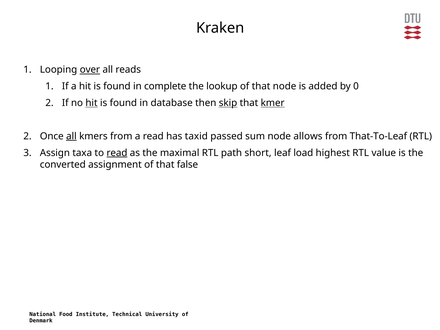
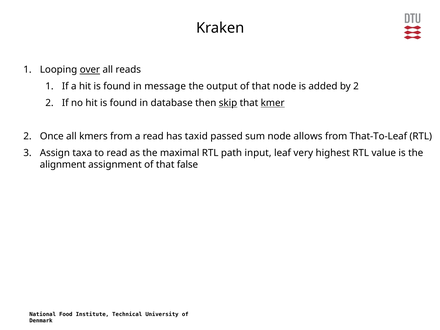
complete: complete -> message
lookup: lookup -> output
by 0: 0 -> 2
hit at (91, 103) underline: present -> none
all at (71, 136) underline: present -> none
read at (117, 153) underline: present -> none
short: short -> input
load: load -> very
converted: converted -> alignment
